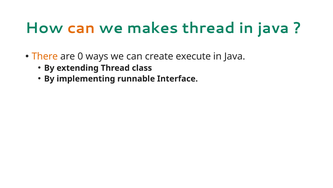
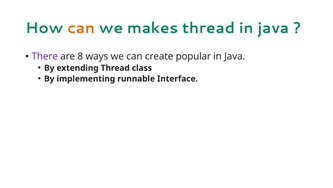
There colour: orange -> purple
0: 0 -> 8
execute: execute -> popular
